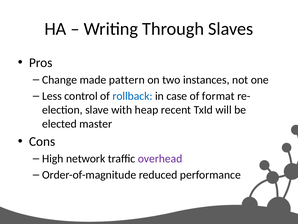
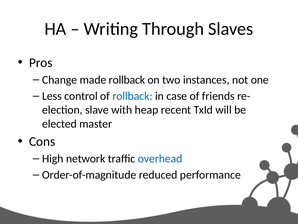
made pattern: pattern -> rollback
format: format -> friends
overhead colour: purple -> blue
